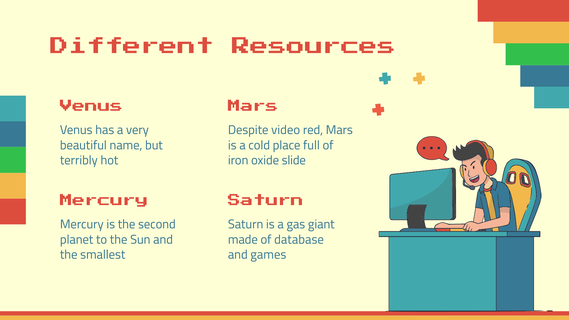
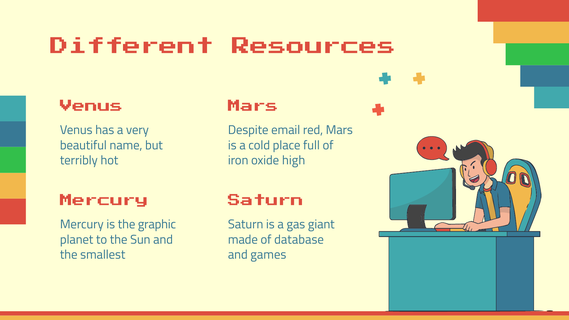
video: video -> email
slide: slide -> high
second: second -> graphic
